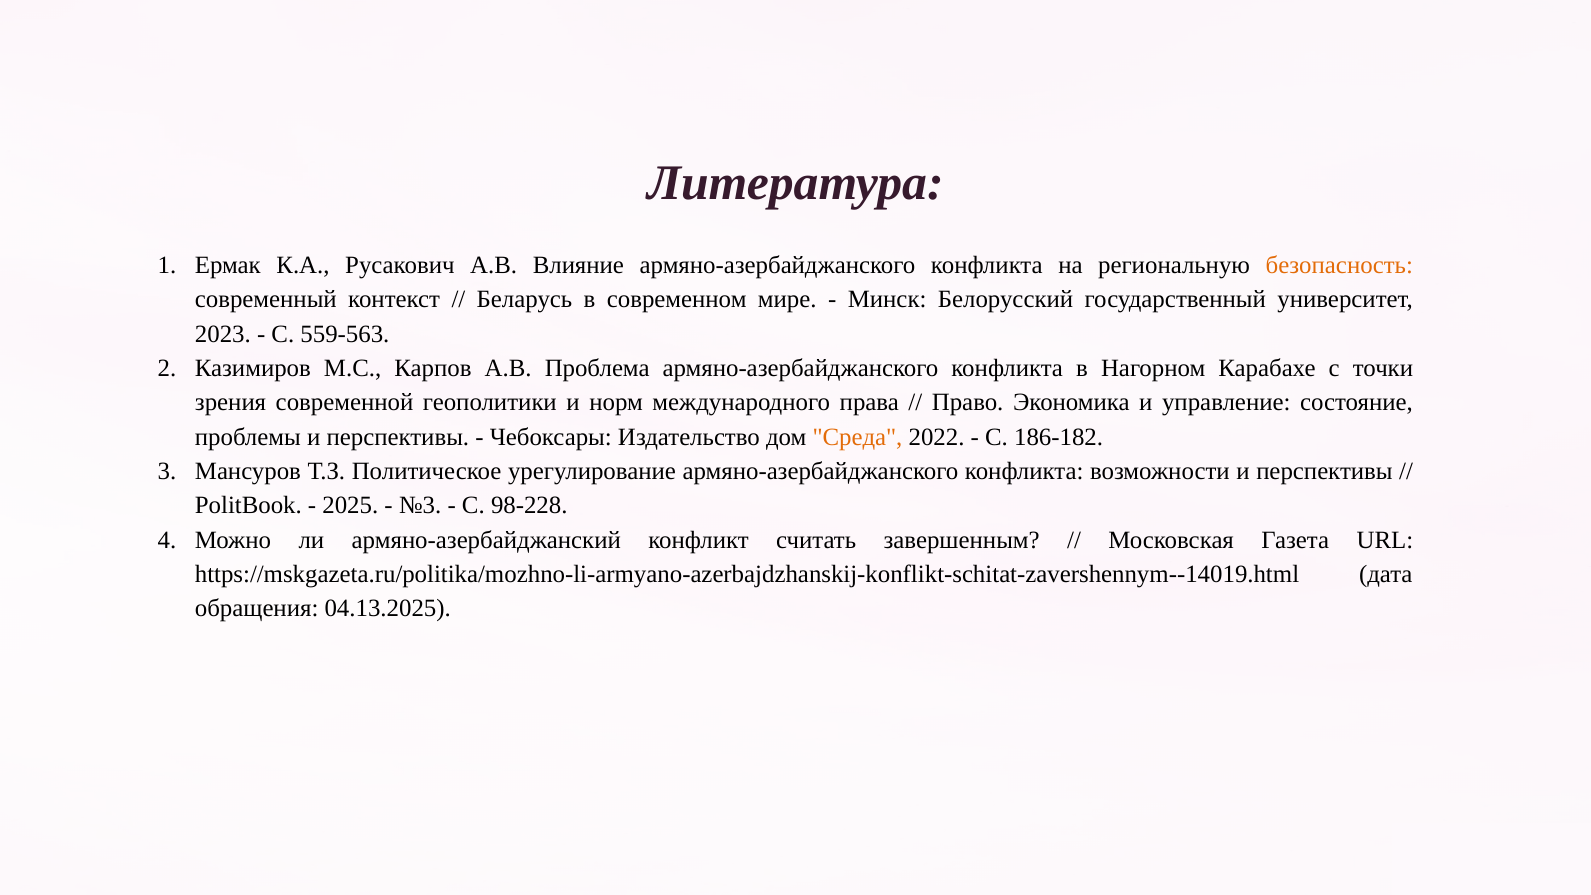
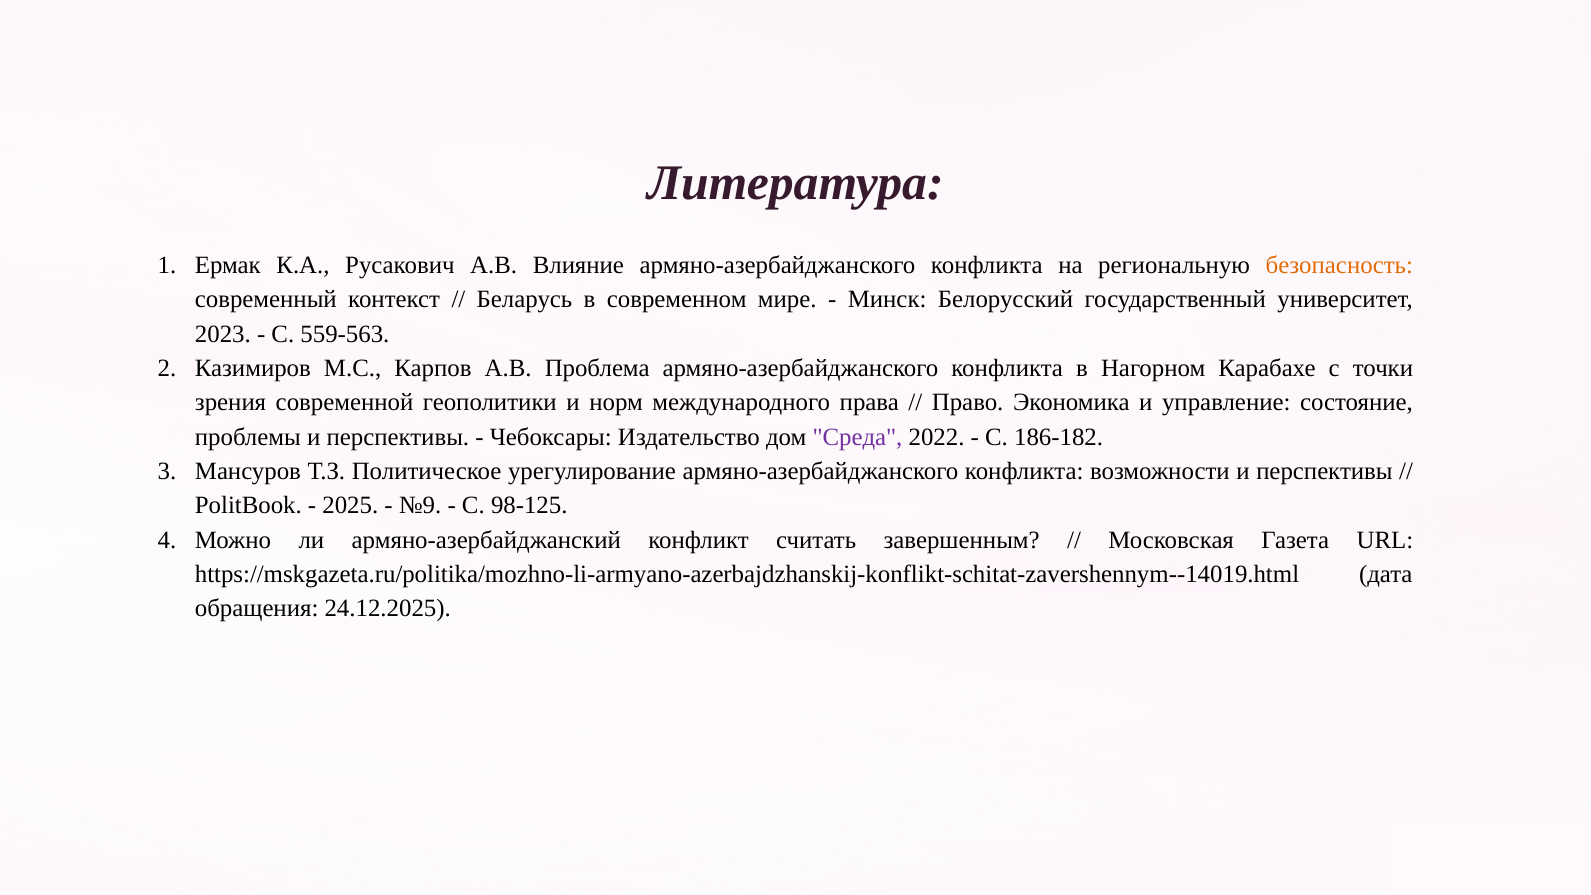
Среда colour: orange -> purple
№3: №3 -> №9
98-228: 98-228 -> 98-125
04.13.2025: 04.13.2025 -> 24.12.2025
